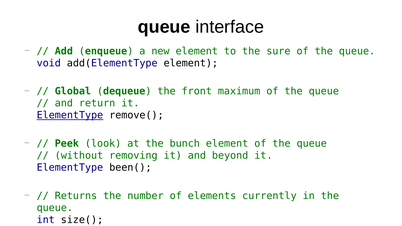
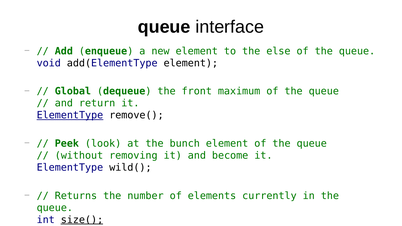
sure: sure -> else
beyond: beyond -> become
been(: been( -> wild(
size( underline: none -> present
